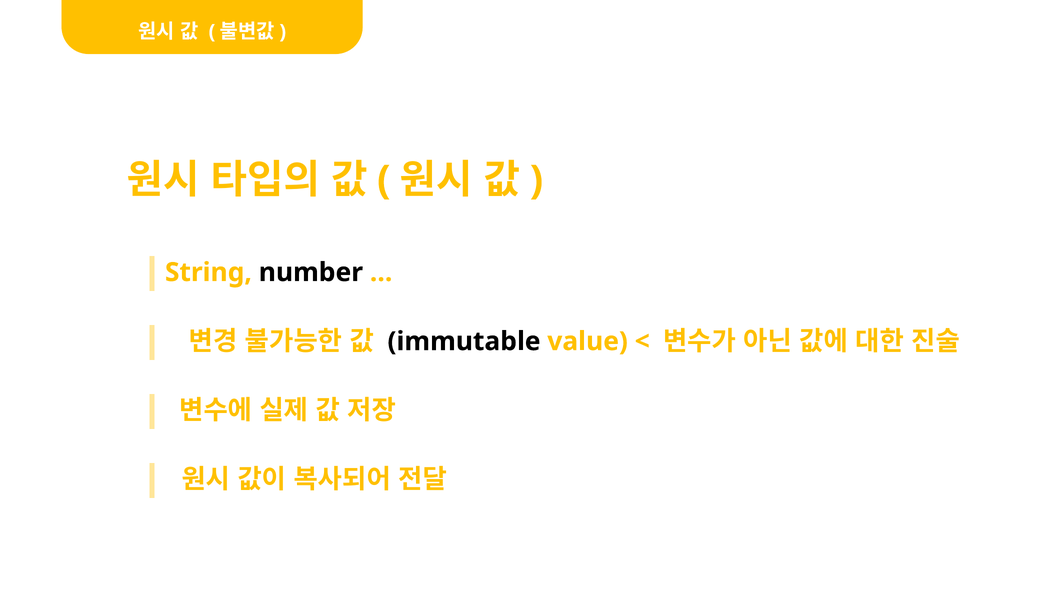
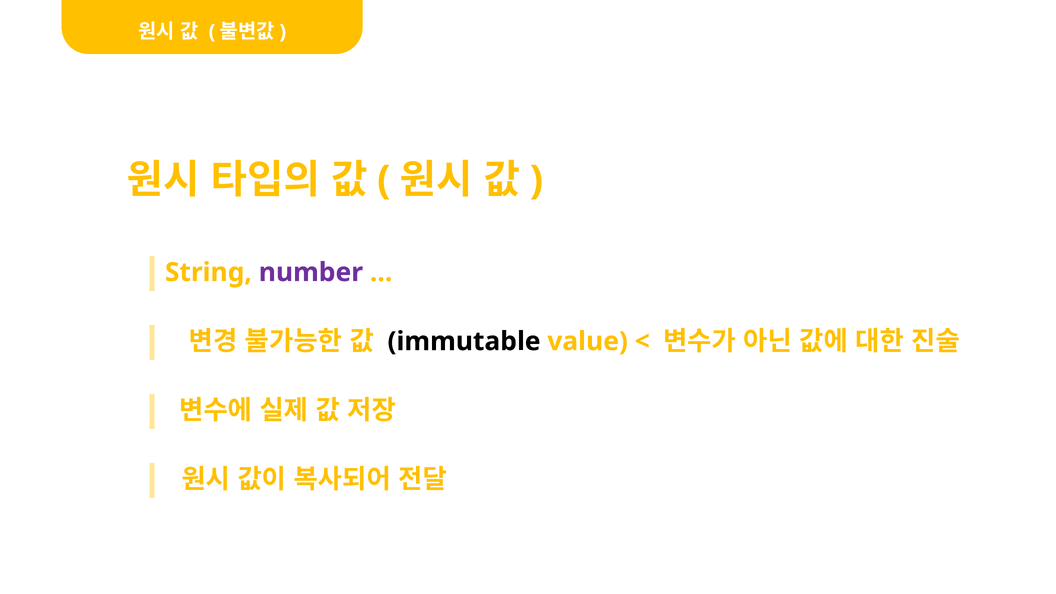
number colour: black -> purple
